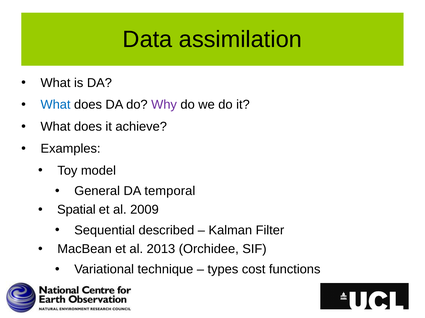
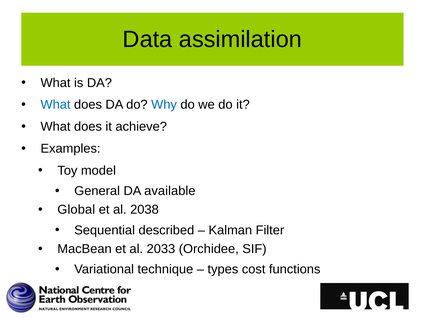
Why colour: purple -> blue
temporal: temporal -> available
Spatial: Spatial -> Global
2009: 2009 -> 2038
2013: 2013 -> 2033
